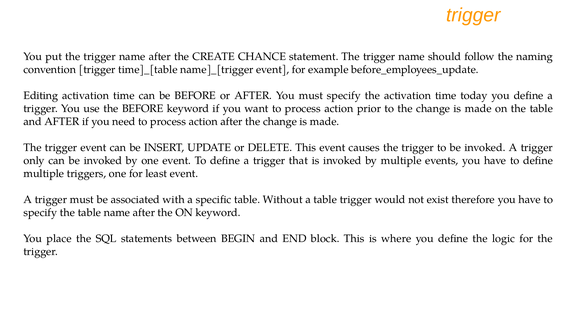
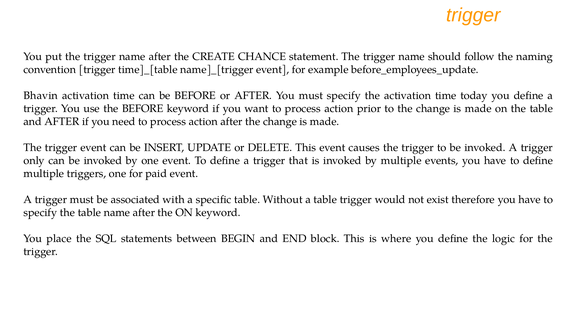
Editing: Editing -> Bhavin
least: least -> paid
